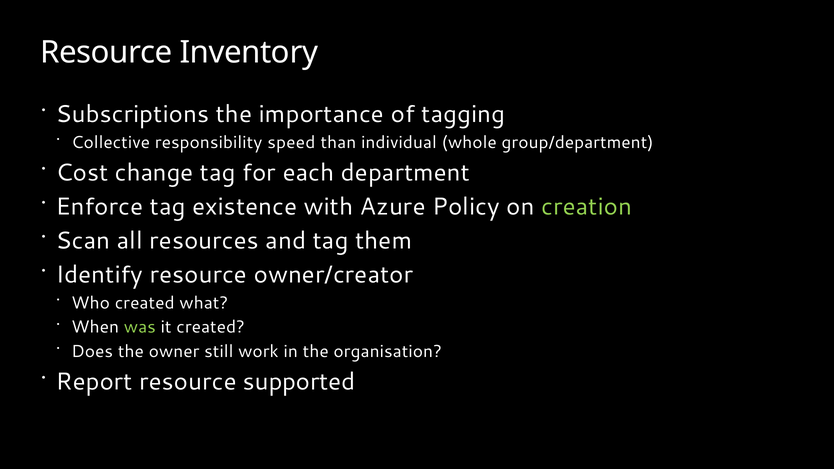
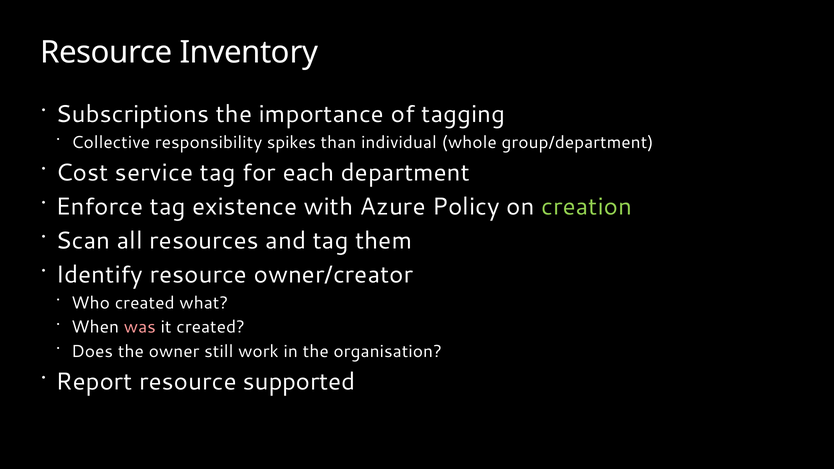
speed: speed -> spikes
change: change -> service
was colour: light green -> pink
